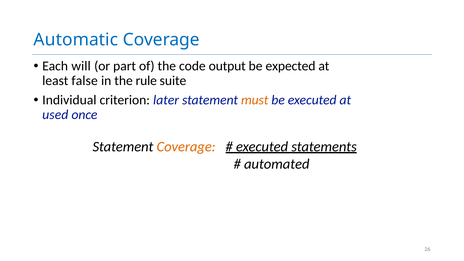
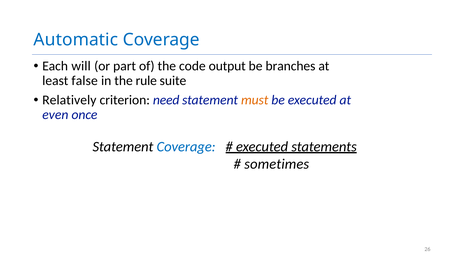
expected: expected -> branches
Individual: Individual -> Relatively
later: later -> need
used: used -> even
Coverage at (186, 147) colour: orange -> blue
automated: automated -> sometimes
